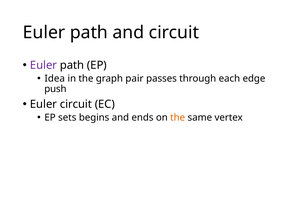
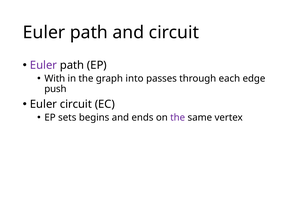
Idea: Idea -> With
pair: pair -> into
the at (178, 117) colour: orange -> purple
